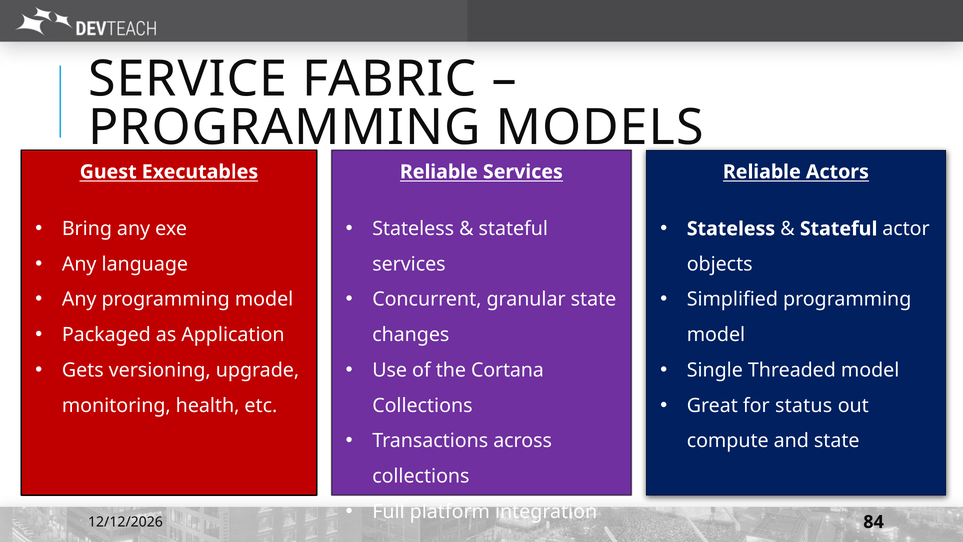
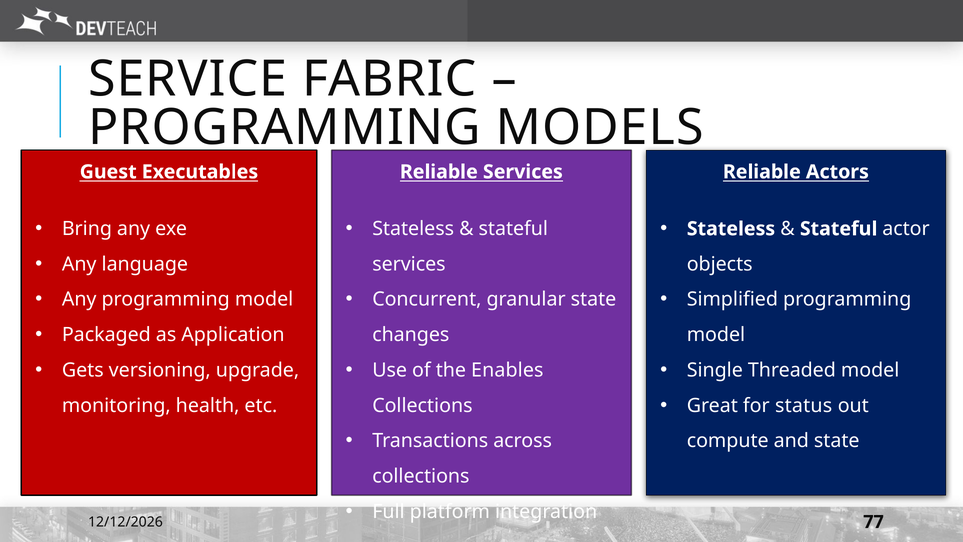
Cortana: Cortana -> Enables
84: 84 -> 77
